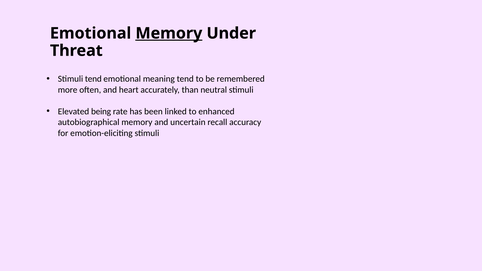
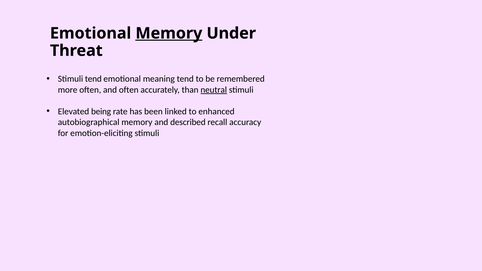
and heart: heart -> often
neutral underline: none -> present
uncertain: uncertain -> described
